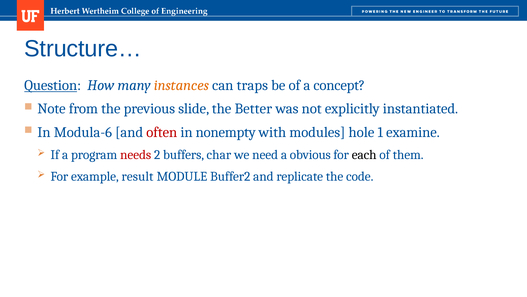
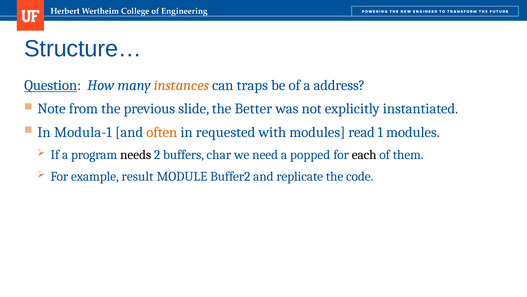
concept: concept -> address
Modula-6: Modula-6 -> Modula-1
often colour: red -> orange
nonempty: nonempty -> requested
hole: hole -> read
1 examine: examine -> modules
needs colour: red -> black
obvious: obvious -> popped
